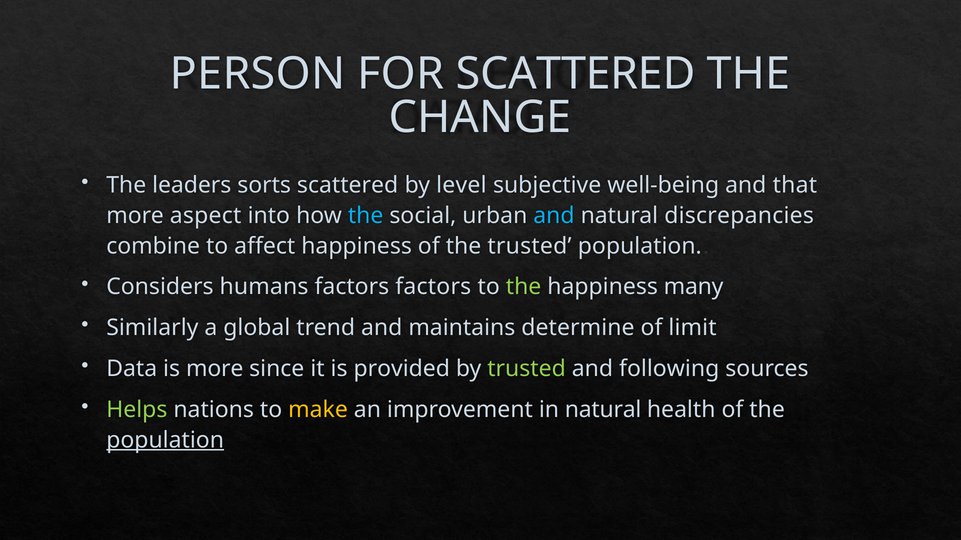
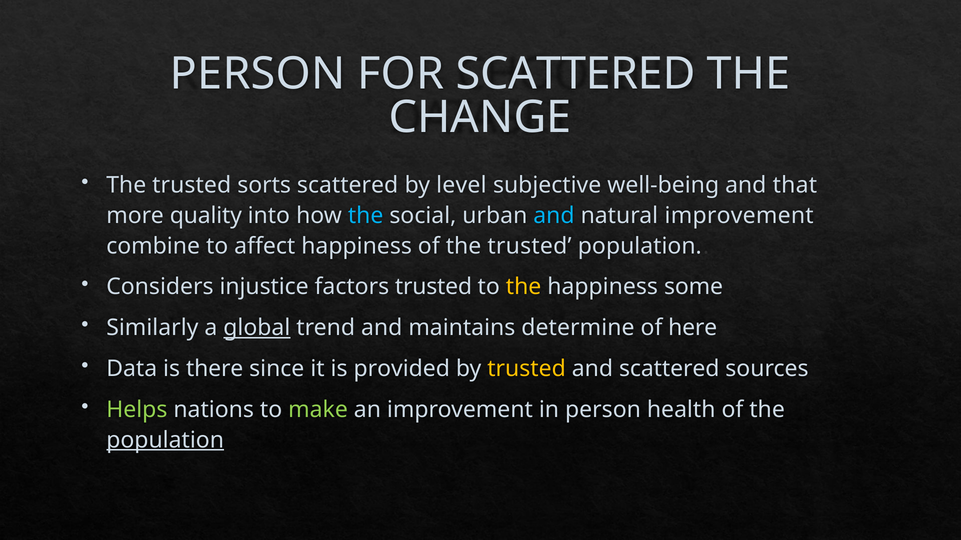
leaders at (192, 185): leaders -> trusted
aspect: aspect -> quality
natural discrepancies: discrepancies -> improvement
humans: humans -> injustice
factors factors: factors -> trusted
the at (524, 287) colour: light green -> yellow
many: many -> some
global underline: none -> present
limit: limit -> here
is more: more -> there
trusted at (527, 369) colour: light green -> yellow
and following: following -> scattered
make colour: yellow -> light green
in natural: natural -> person
